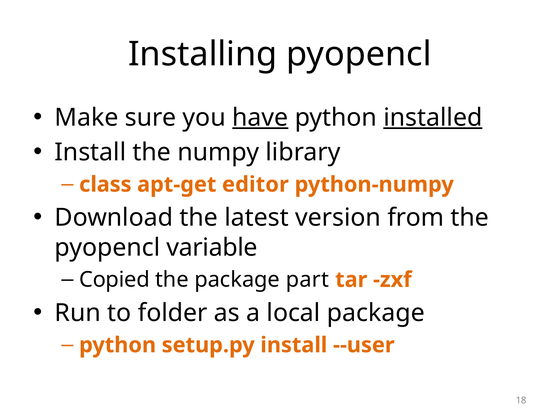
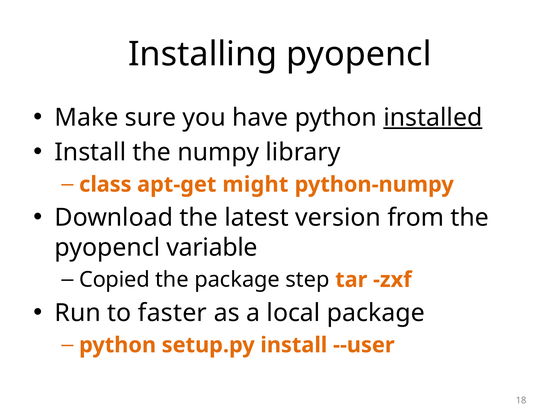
have underline: present -> none
editor: editor -> might
part: part -> step
folder: folder -> faster
